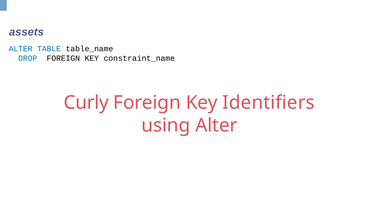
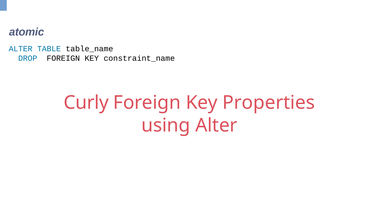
assets: assets -> atomic
Identifiers: Identifiers -> Properties
